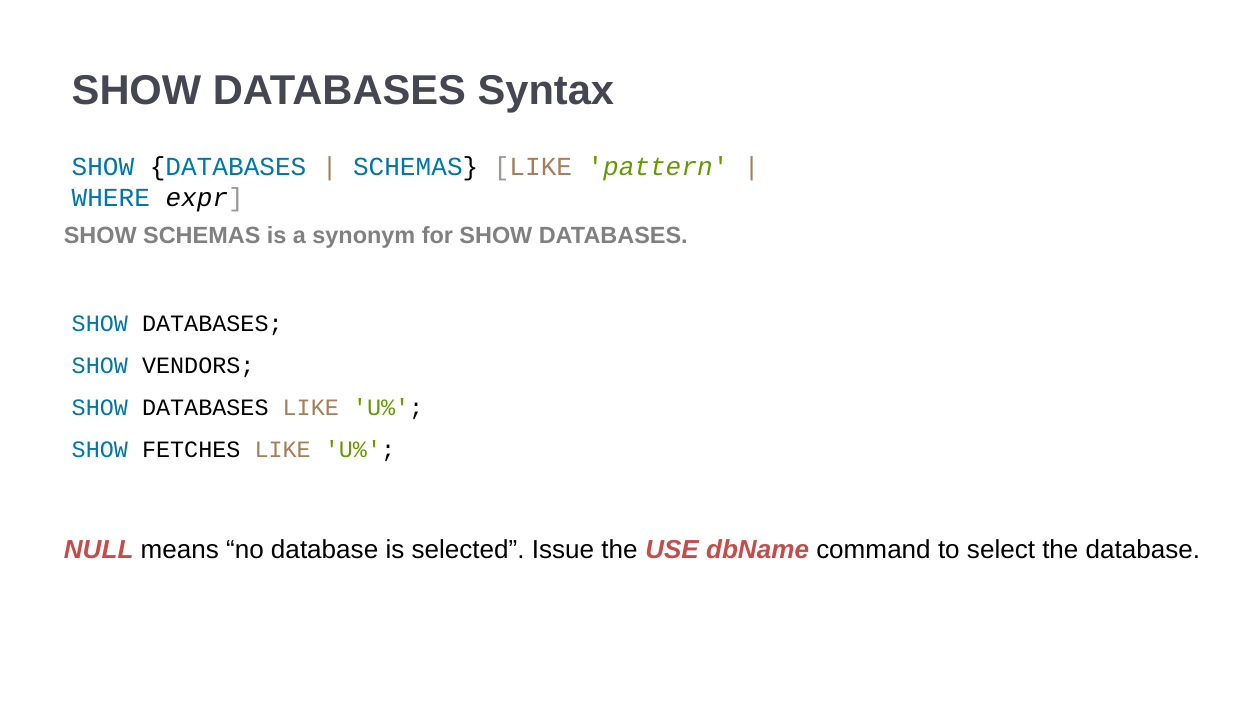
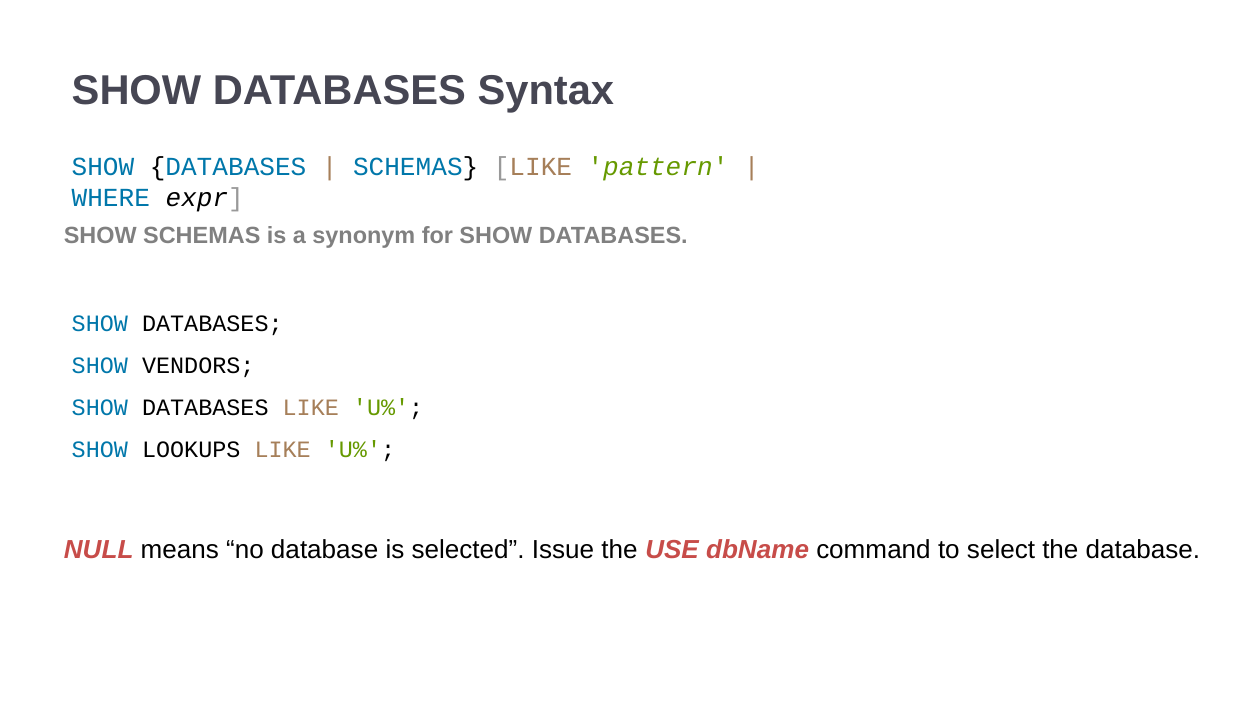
FETCHES: FETCHES -> LOOKUPS
